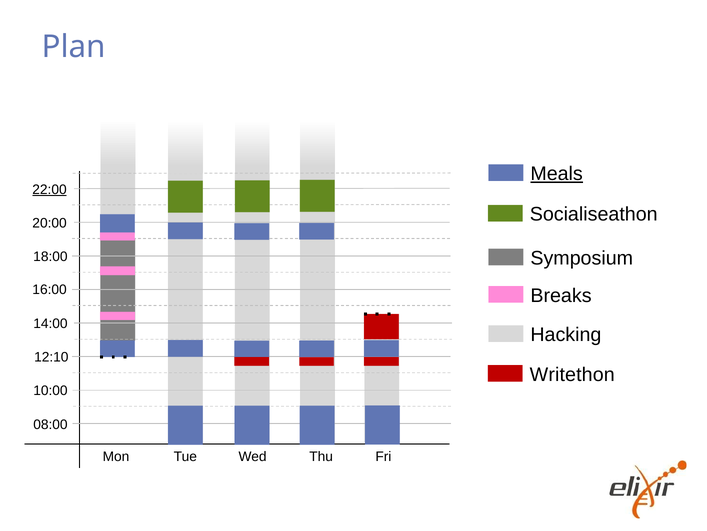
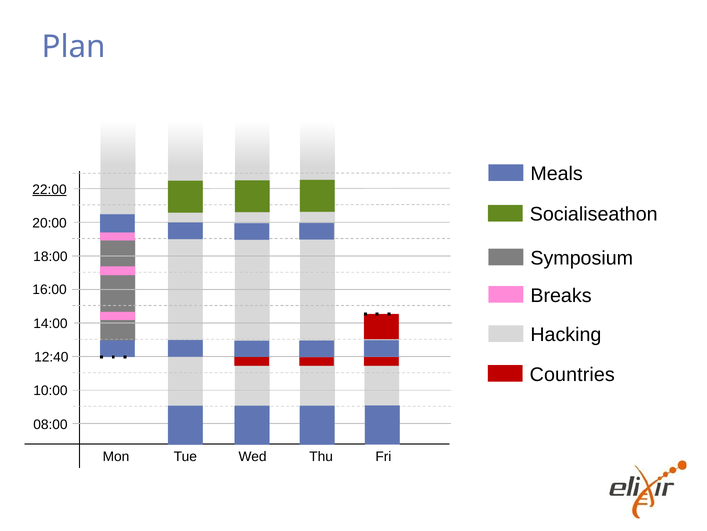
Meals underline: present -> none
12:10: 12:10 -> 12:40
Writethon: Writethon -> Countries
